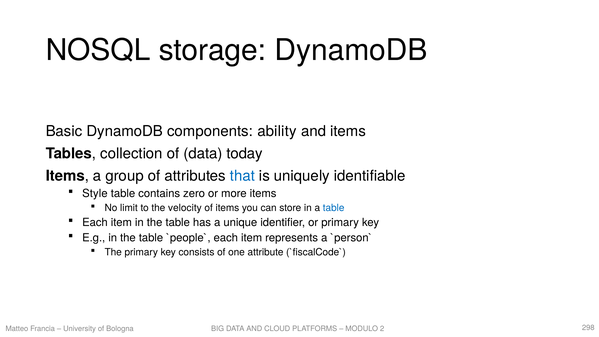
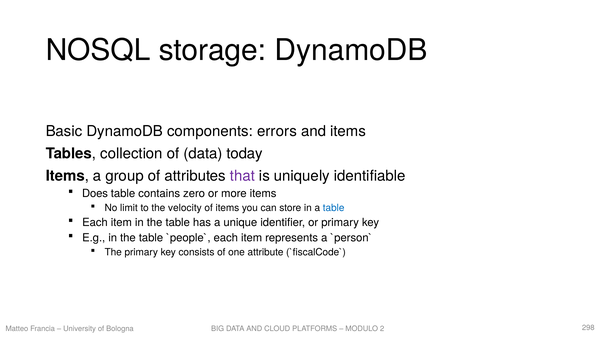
ability: ability -> errors
that colour: blue -> purple
Style: Style -> Does
